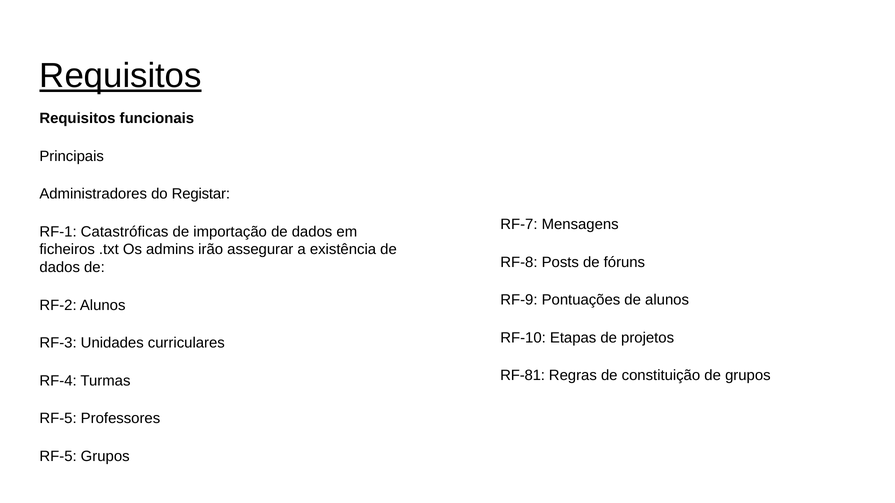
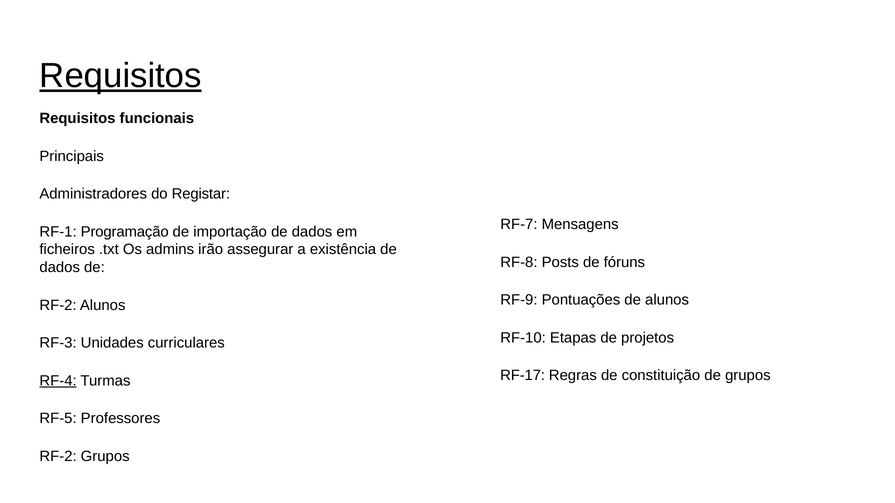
Catastróficas: Catastróficas -> Programação
RF-81: RF-81 -> RF-17
RF-4 underline: none -> present
RF-5 at (58, 457): RF-5 -> RF-2
